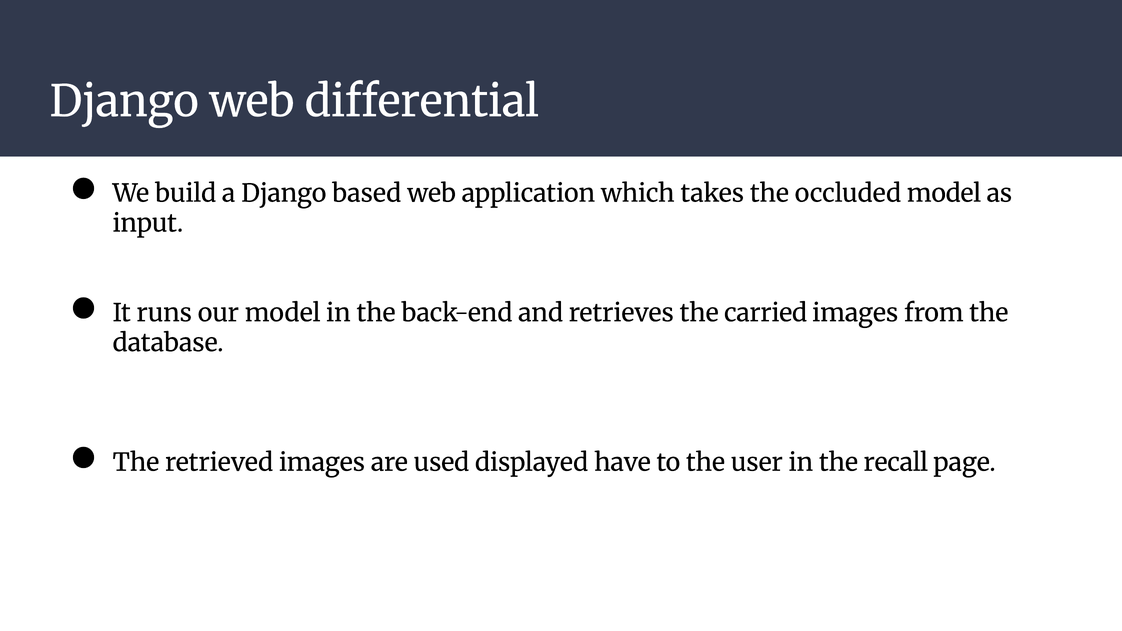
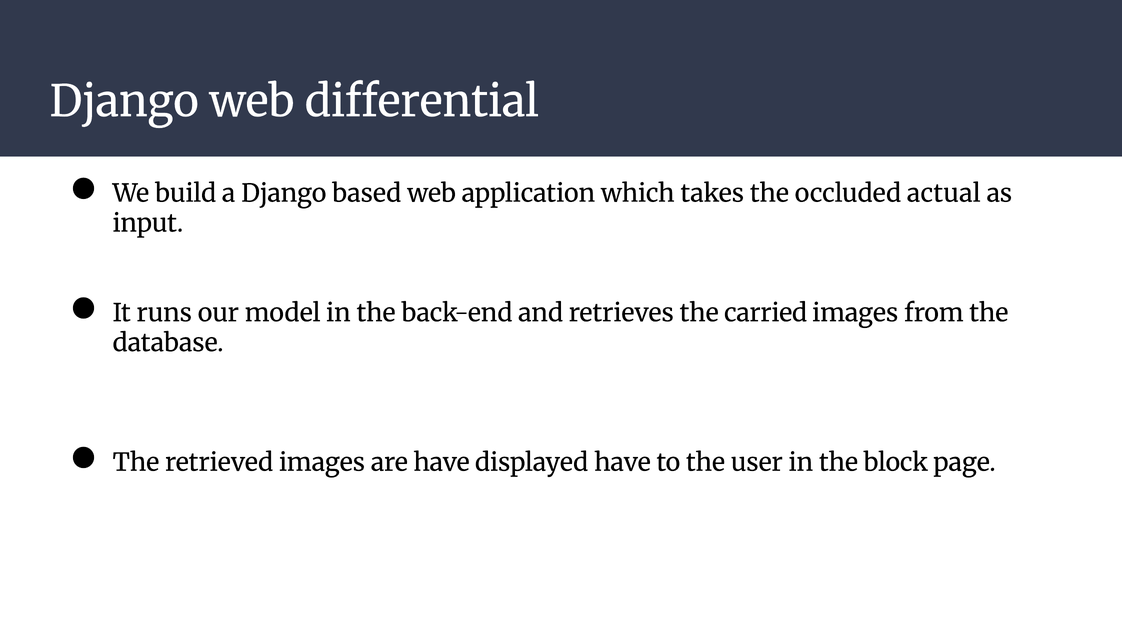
occluded model: model -> actual
are used: used -> have
recall: recall -> block
